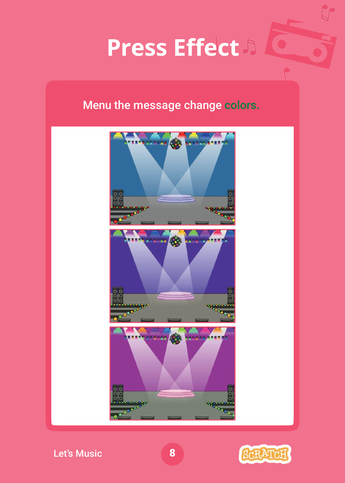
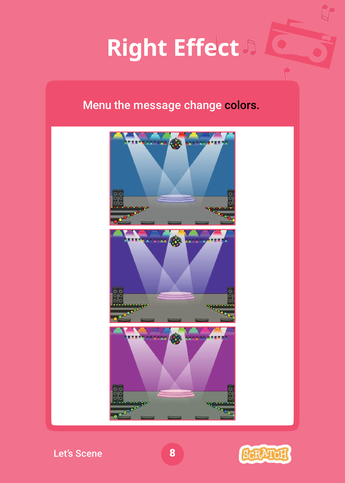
Press: Press -> Right
colors colour: green -> black
Music: Music -> Scene
